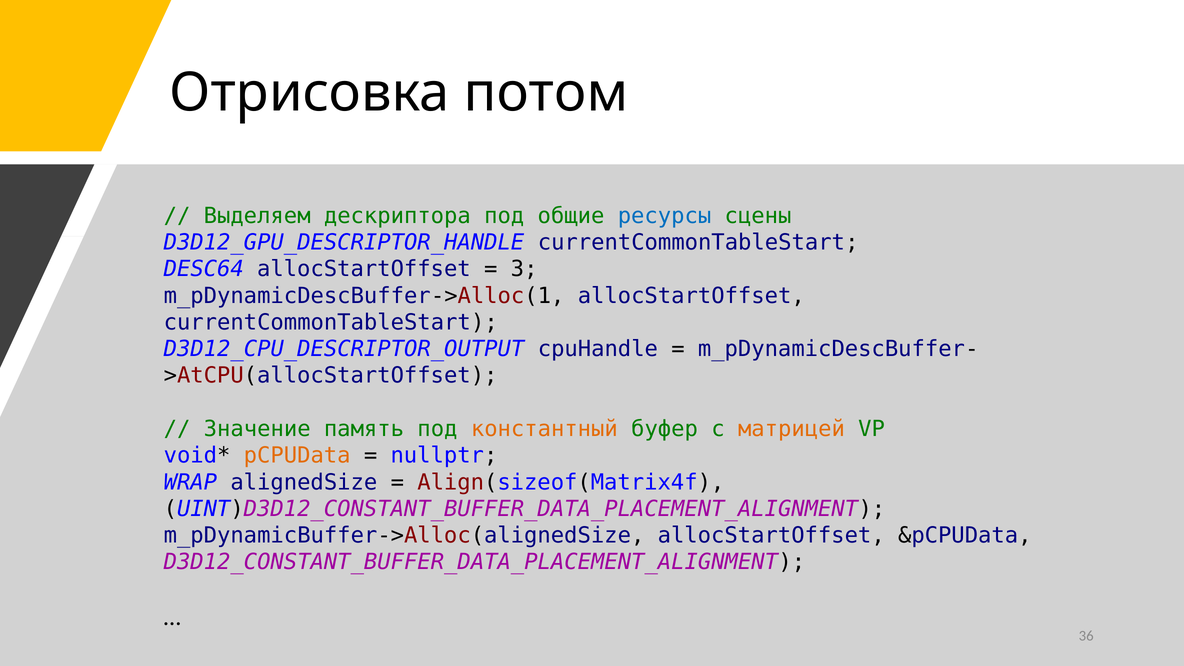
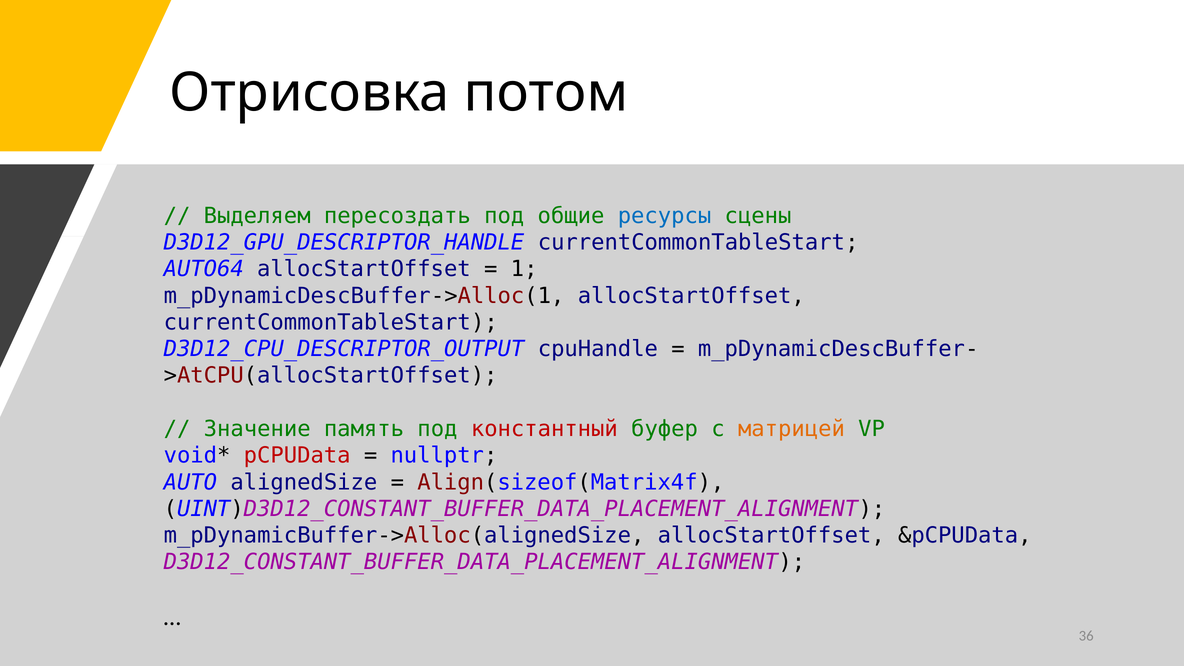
дескриптора: дескриптора -> пересоздать
DESC64: DESC64 -> AUTO64
3: 3 -> 1
константный colour: orange -> red
pCPUData colour: orange -> red
WRAP: WRAP -> AUTO
